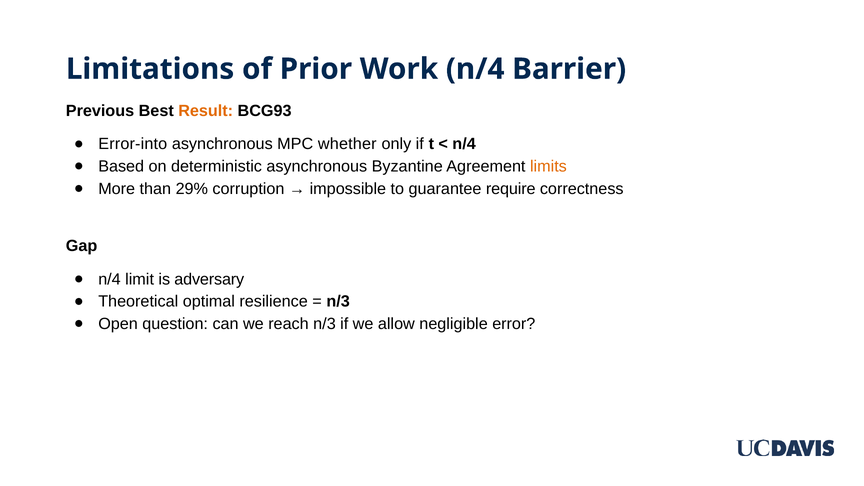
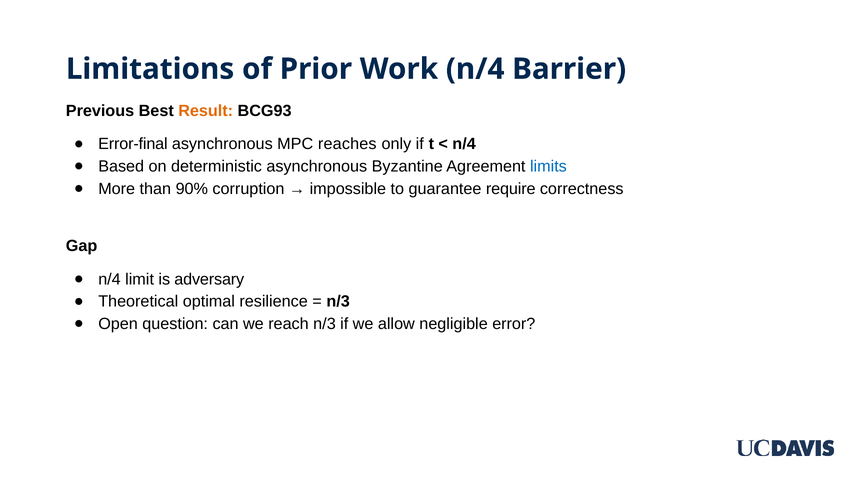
Error-into: Error-into -> Error-final
whether: whether -> reaches
limits colour: orange -> blue
29%: 29% -> 90%
